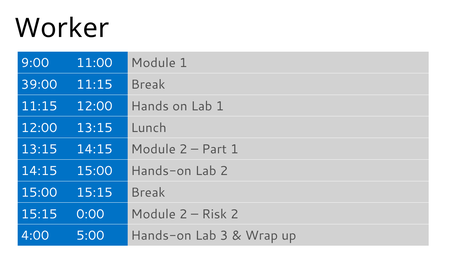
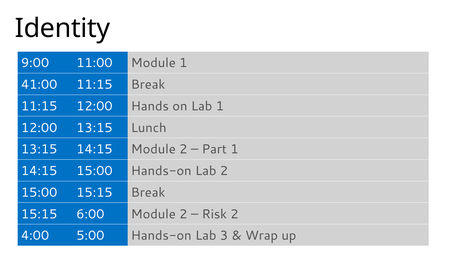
Worker: Worker -> Identity
39:00: 39:00 -> 41:00
0:00: 0:00 -> 6:00
